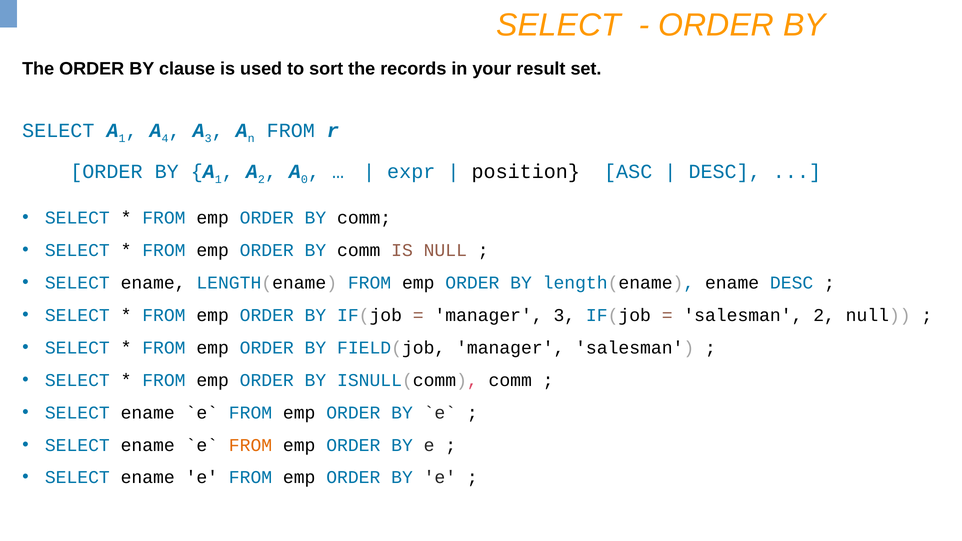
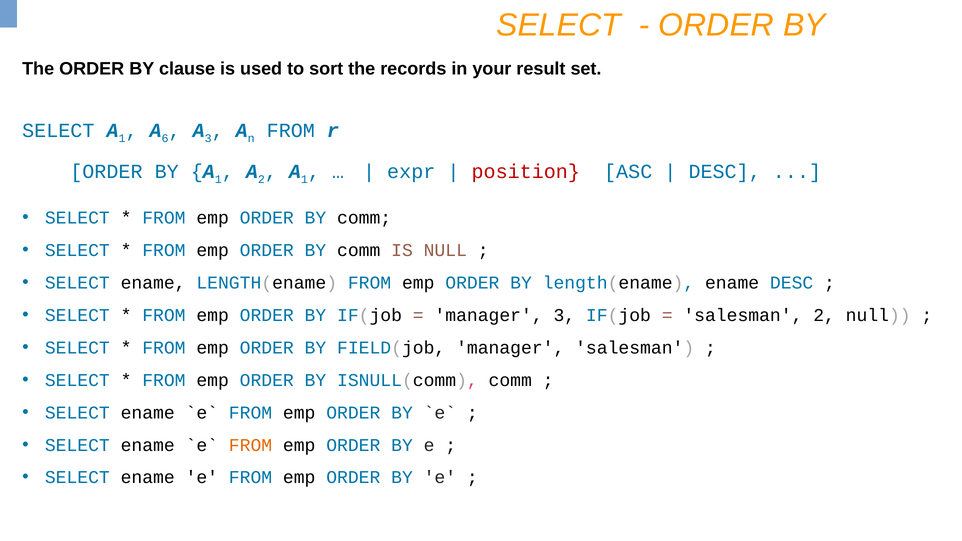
4: 4 -> 6
0 at (304, 180): 0 -> 1
position colour: black -> red
